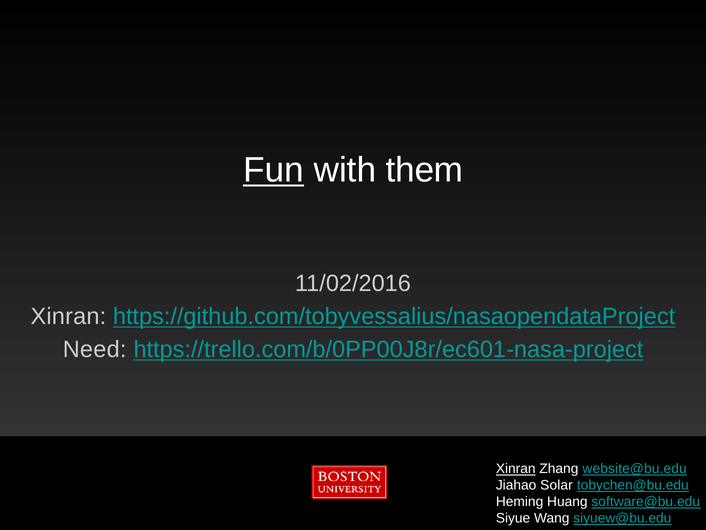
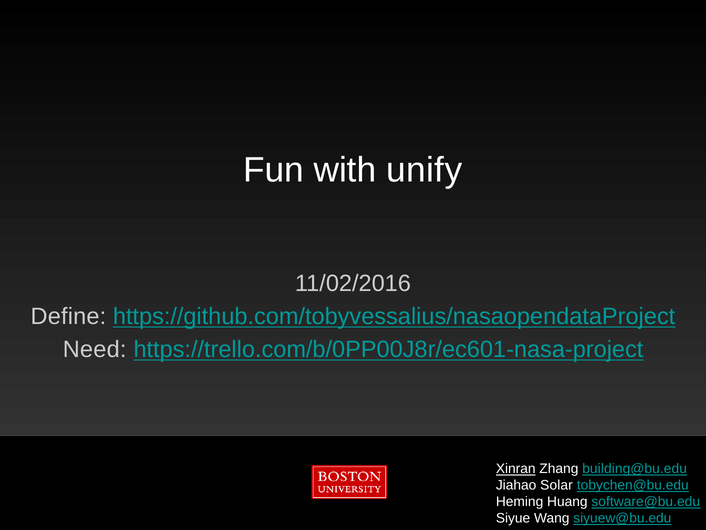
Fun underline: present -> none
them: them -> unify
Xinran at (68, 316): Xinran -> Define
website@bu.edu: website@bu.edu -> building@bu.edu
